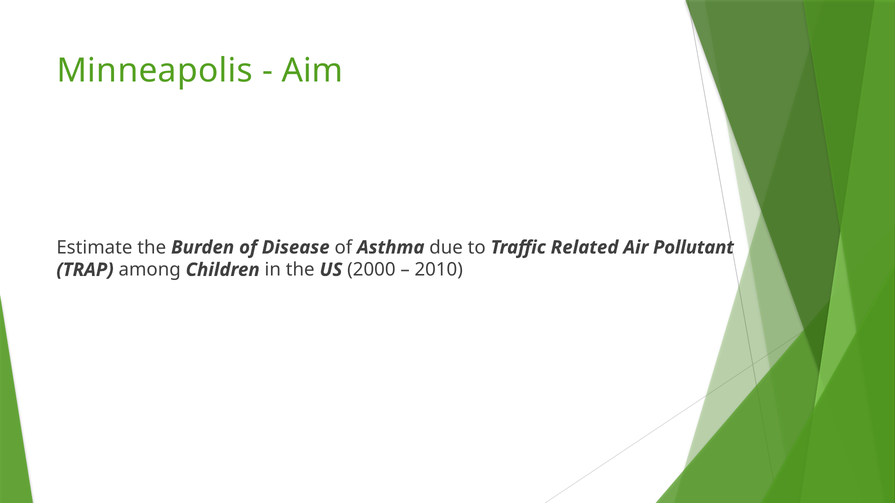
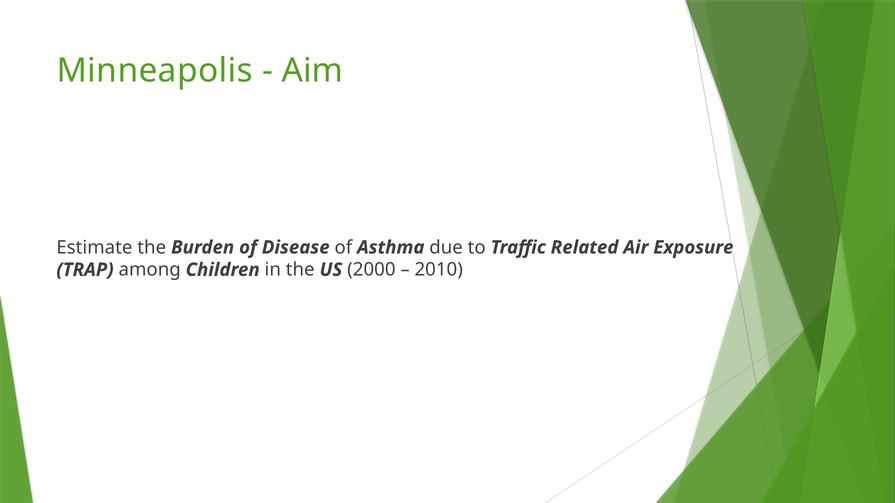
Pollutant: Pollutant -> Exposure
